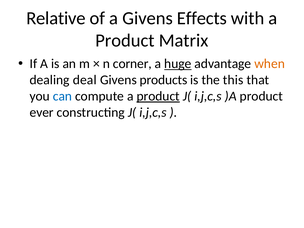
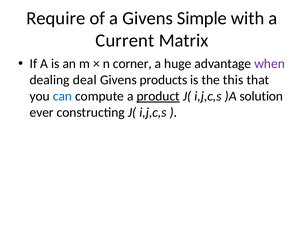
Relative: Relative -> Require
Effects: Effects -> Simple
Product at (125, 41): Product -> Current
huge underline: present -> none
when colour: orange -> purple
)A product: product -> solution
